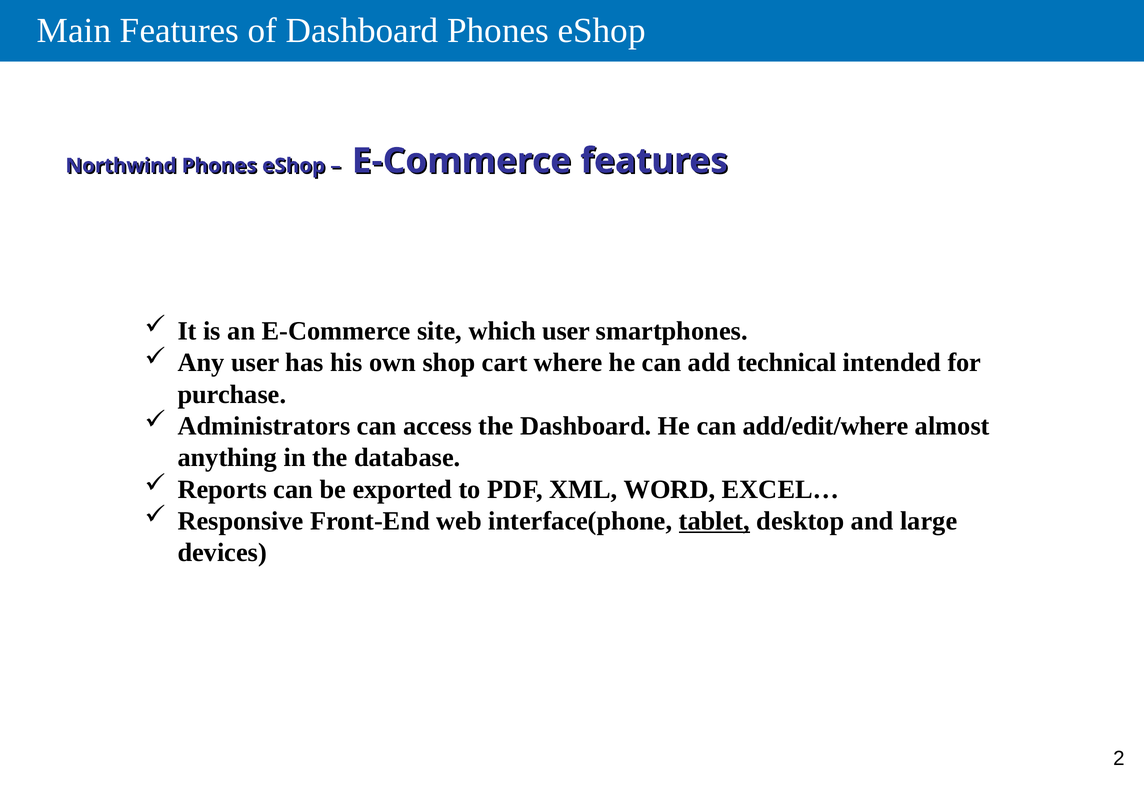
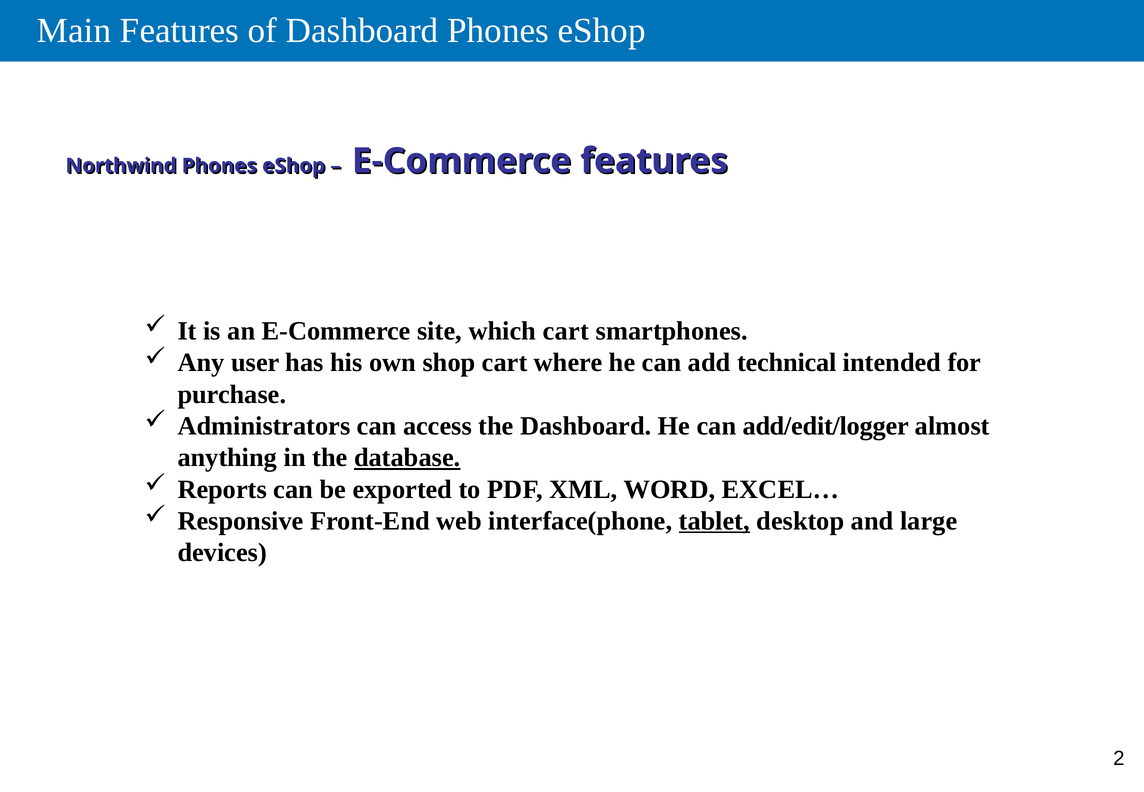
which user: user -> cart
add/edit/where: add/edit/where -> add/edit/logger
database underline: none -> present
